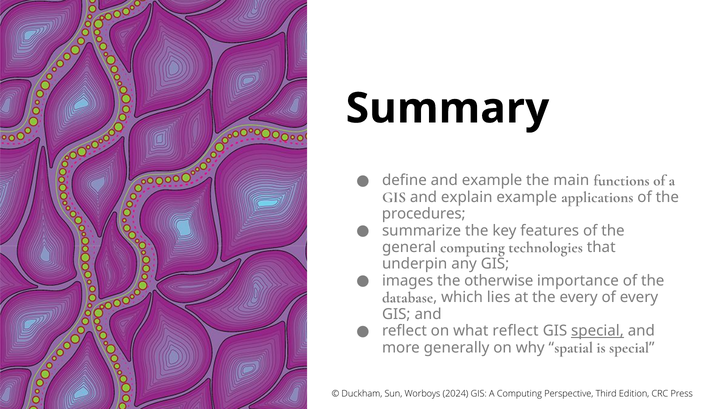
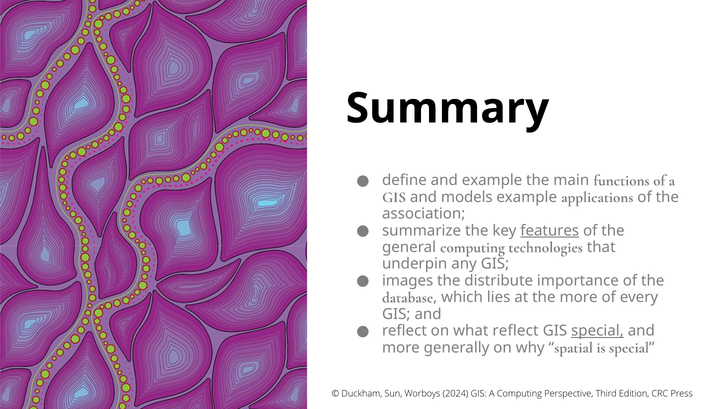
explain: explain -> models
procedures: procedures -> association
features underline: none -> present
otherwise: otherwise -> distribute
the every: every -> more
